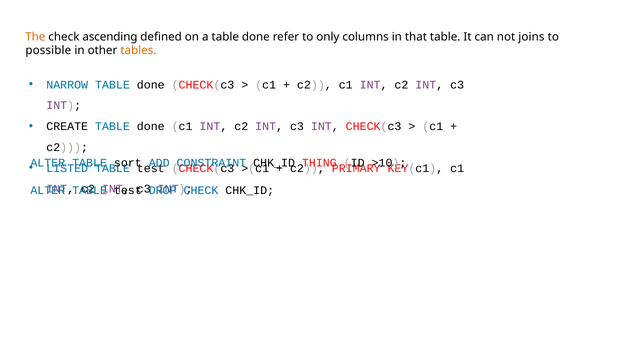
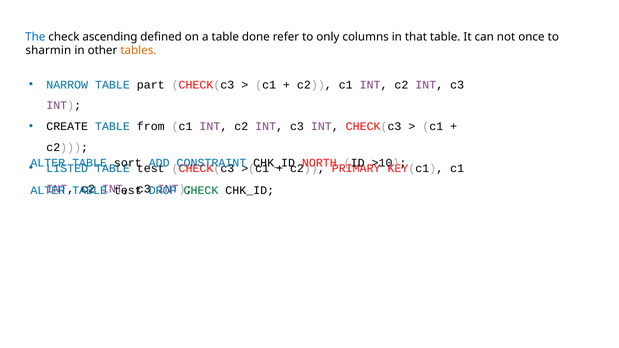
The colour: orange -> blue
joins: joins -> once
possible: possible -> sharmin
done at (151, 85): done -> part
done at (151, 127): done -> from
THING: THING -> NORTH
CHECK at (201, 191) colour: blue -> green
